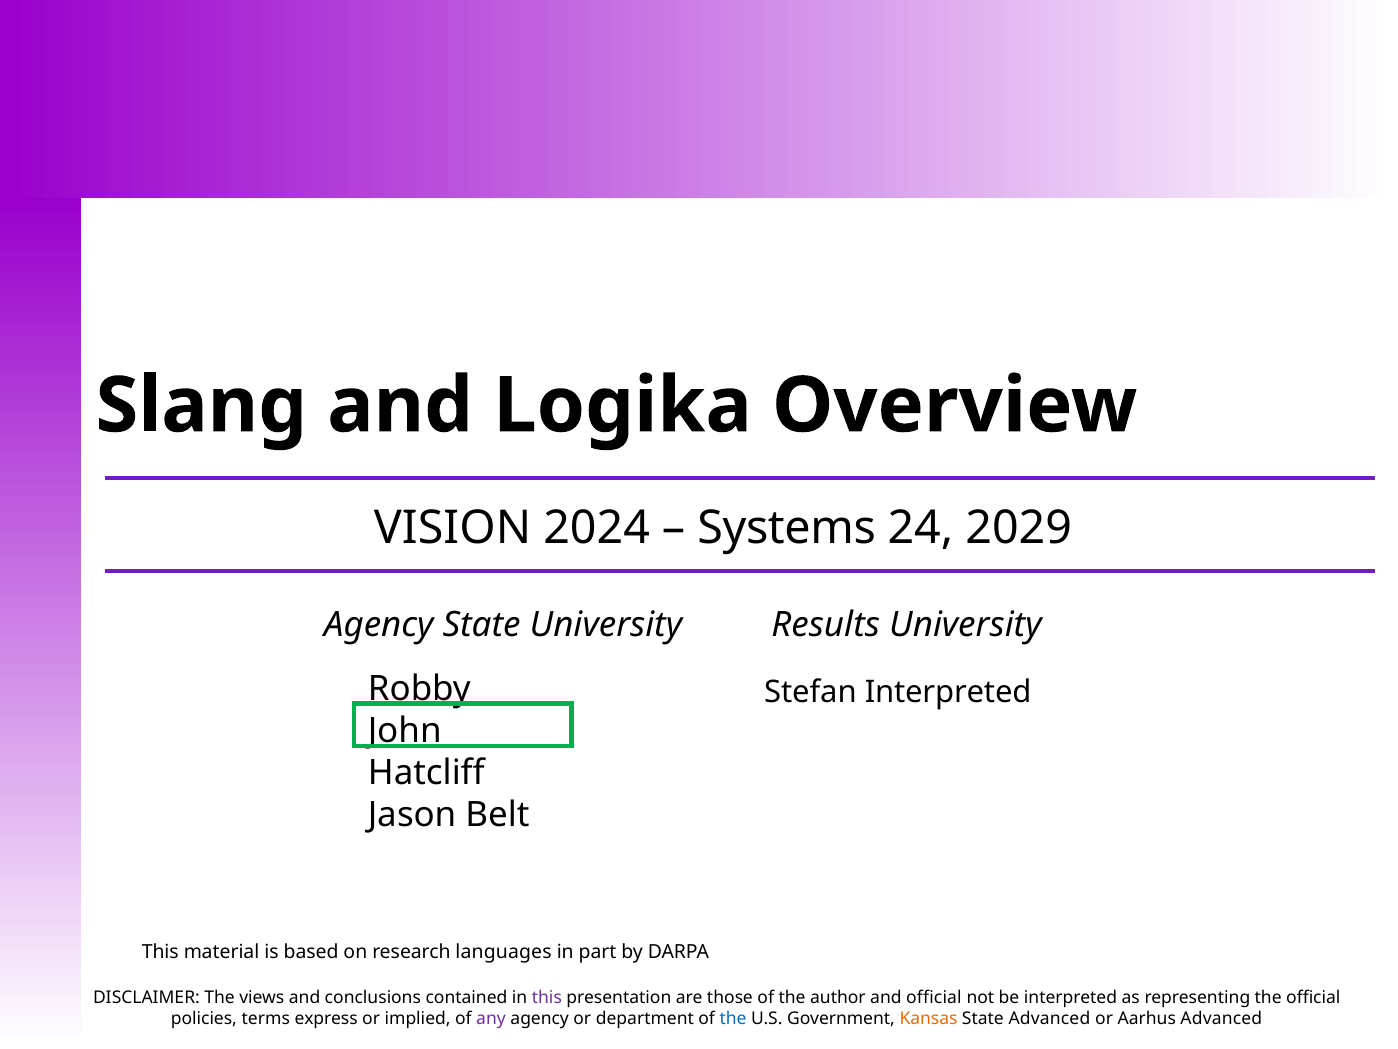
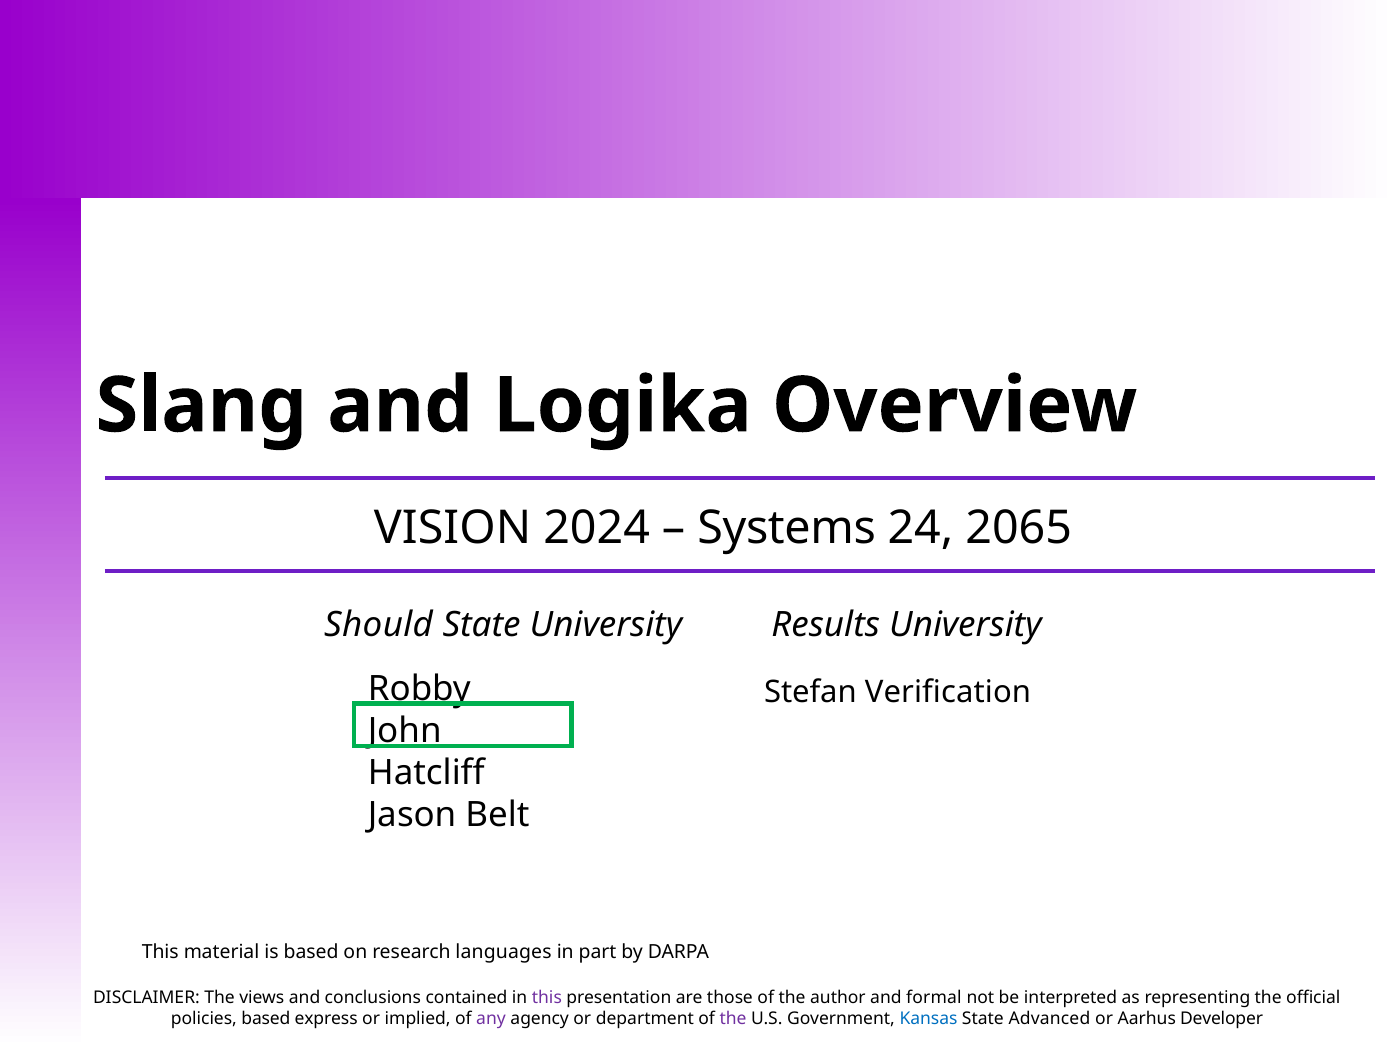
2029: 2029 -> 2065
Agency at (379, 624): Agency -> Should
Stefan Interpreted: Interpreted -> Verification
and official: official -> formal
policies terms: terms -> based
the at (733, 1018) colour: blue -> purple
Kansas colour: orange -> blue
Aarhus Advanced: Advanced -> Developer
